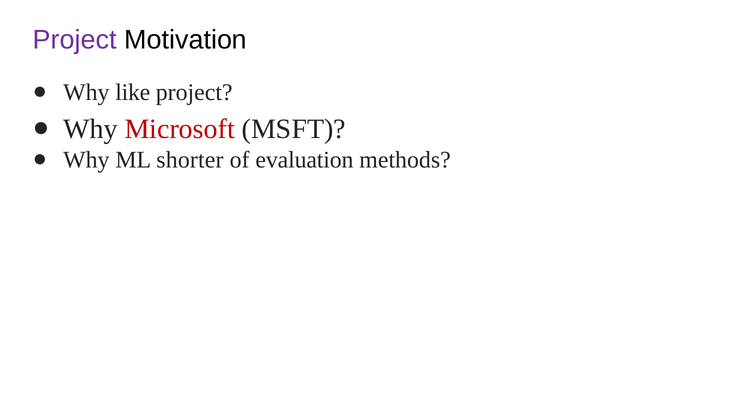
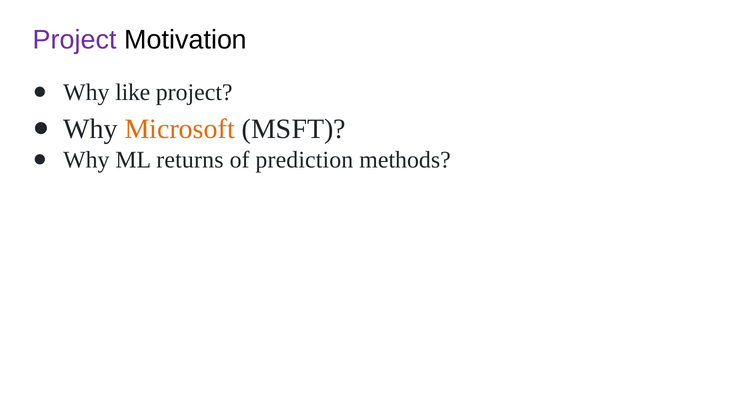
Microsoft colour: red -> orange
shorter: shorter -> returns
evaluation: evaluation -> prediction
